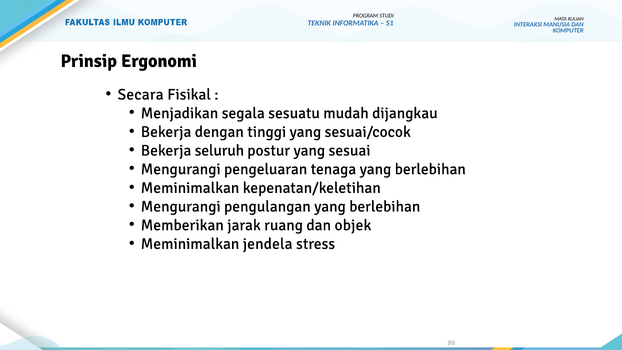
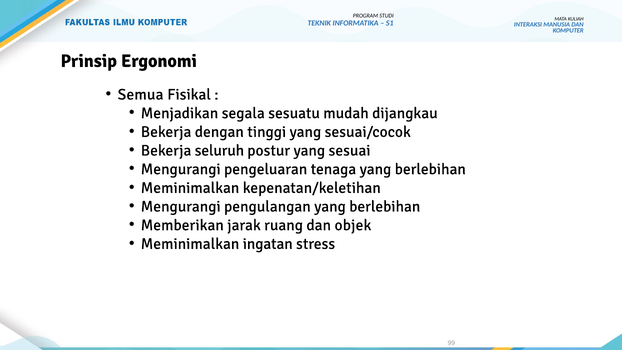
Secara: Secara -> Semua
jendela: jendela -> ingatan
